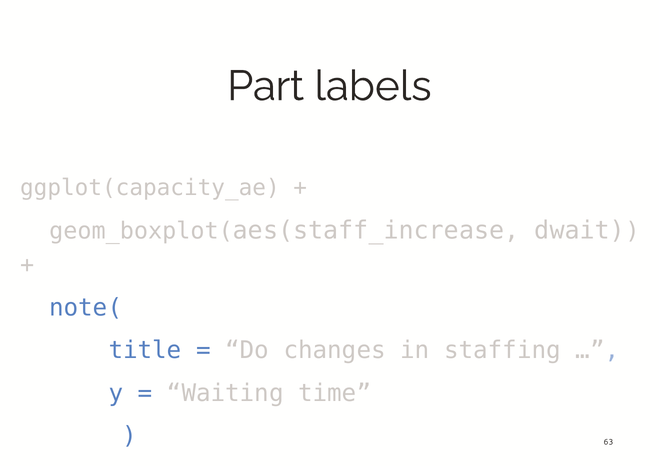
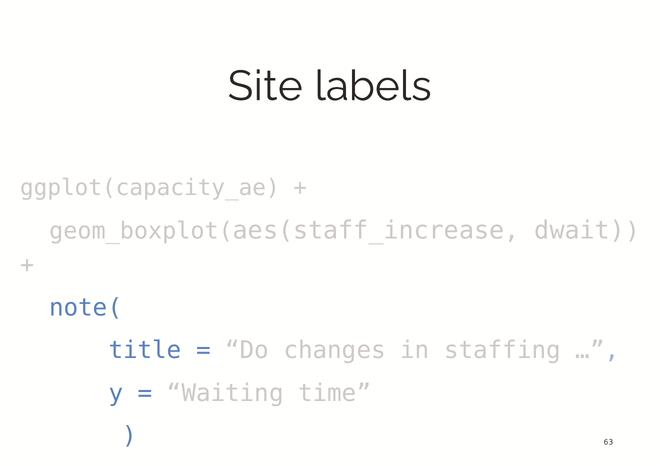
Part: Part -> Site
